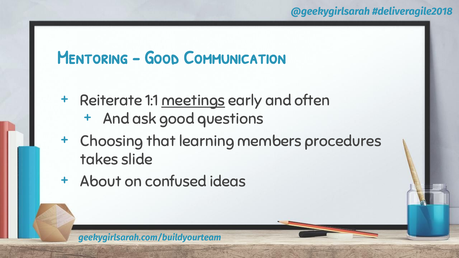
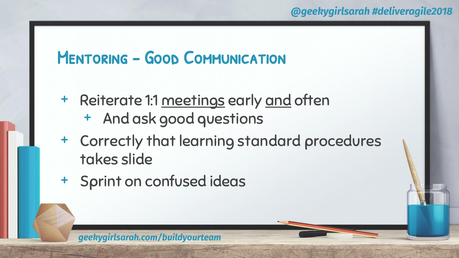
and at (278, 101) underline: none -> present
Choosing: Choosing -> Correctly
members: members -> standard
About: About -> Sprint
